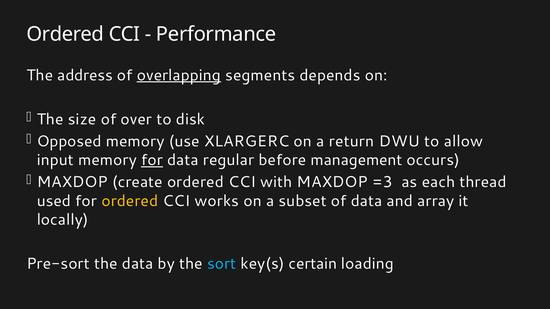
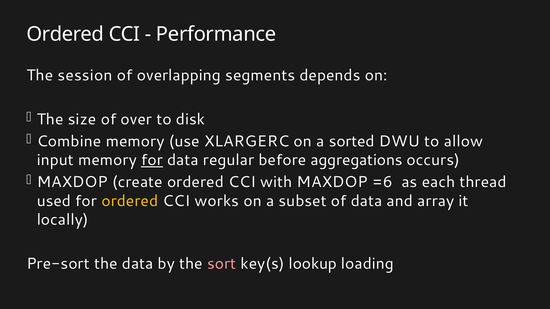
address: address -> session
overlapping underline: present -> none
Opposed: Opposed -> Combine
return: return -> sorted
management: management -> aggregations
=3: =3 -> =6
sort colour: light blue -> pink
certain: certain -> lookup
